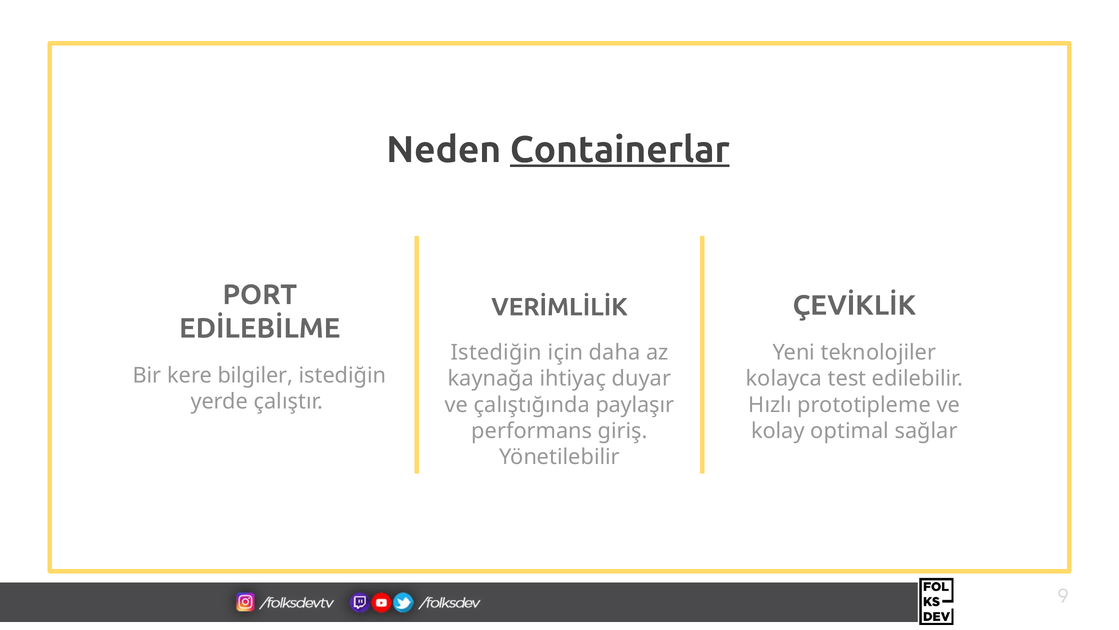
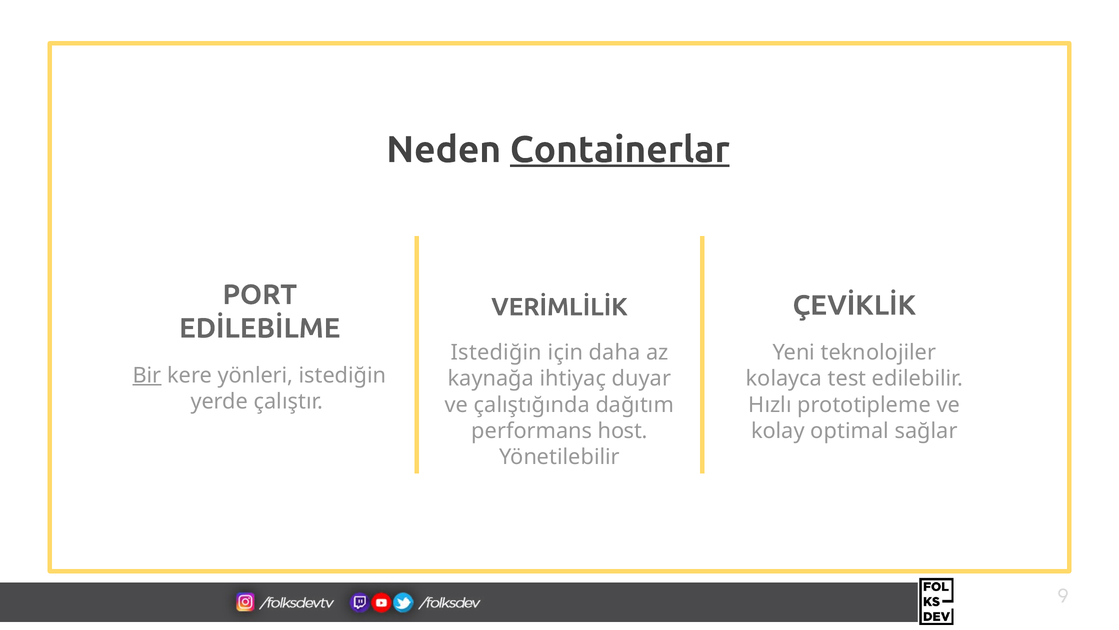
Bir underline: none -> present
bilgiler: bilgiler -> yönleri
paylaşır: paylaşır -> dağıtım
giriş: giriş -> host
